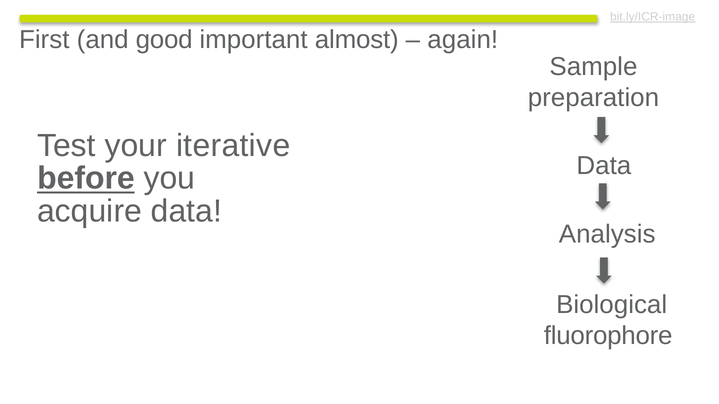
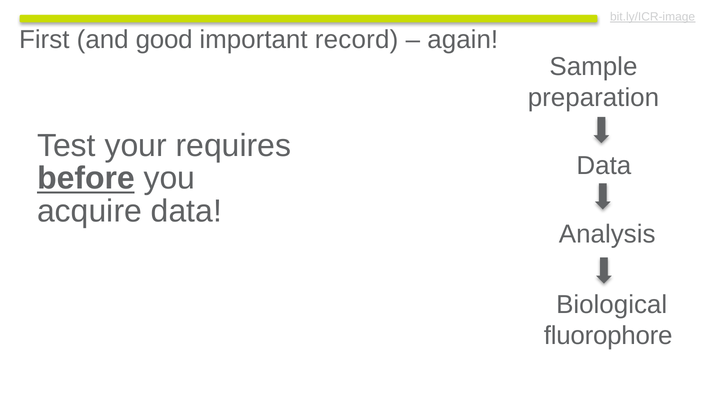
almost: almost -> record
iterative: iterative -> requires
